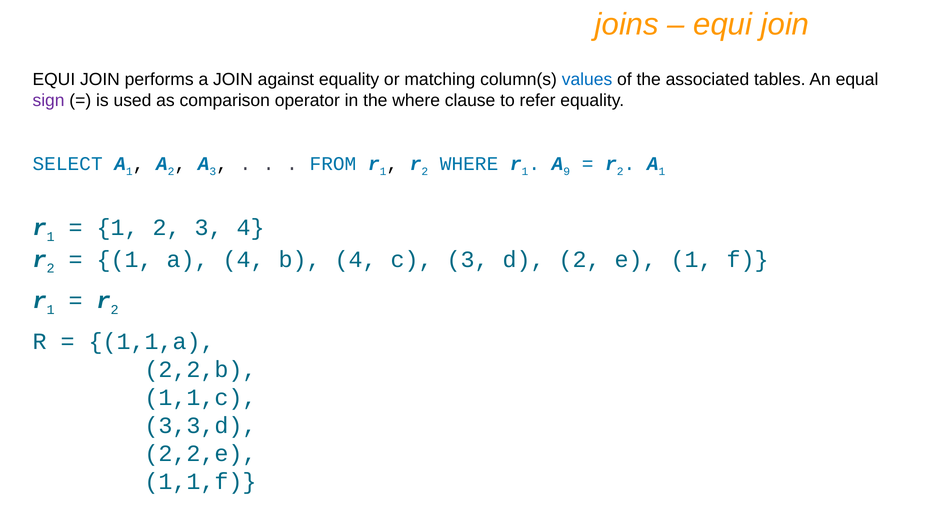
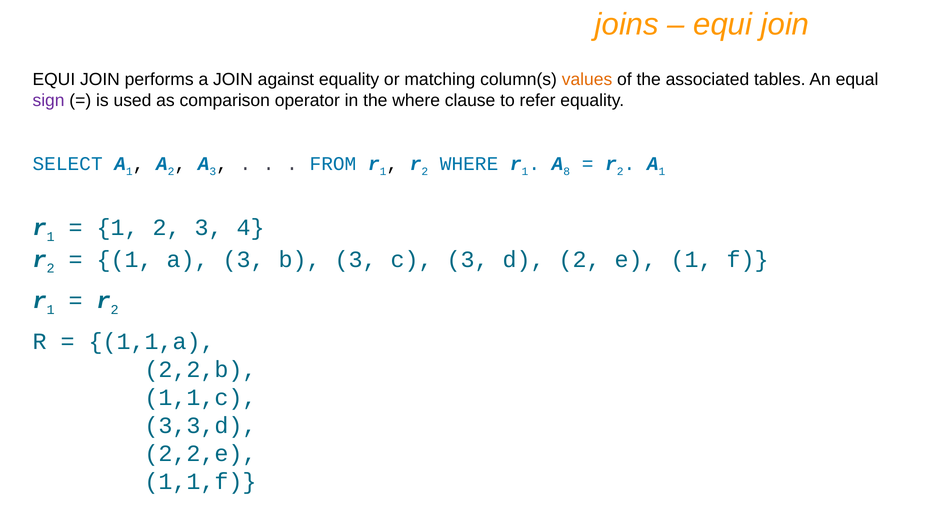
values colour: blue -> orange
9: 9 -> 8
1 a 4: 4 -> 3
b 4: 4 -> 3
